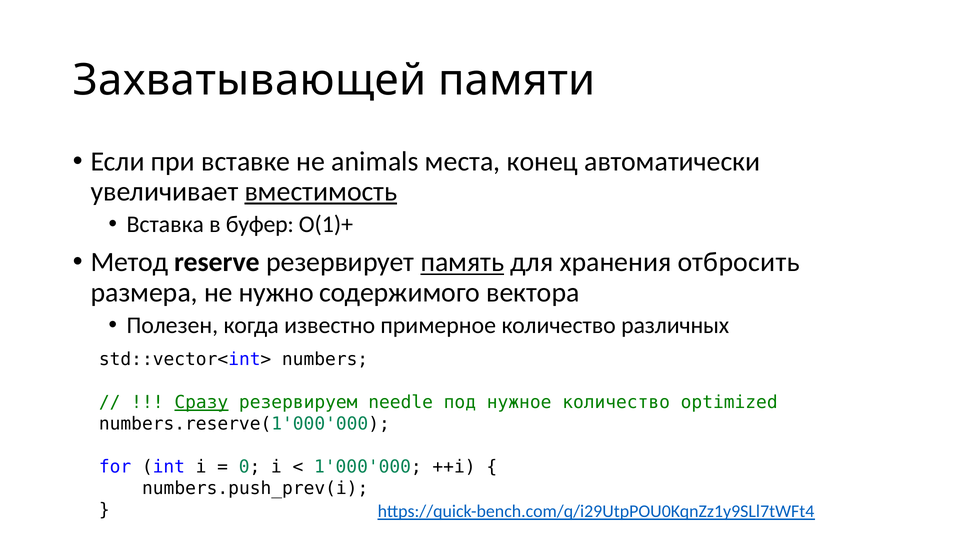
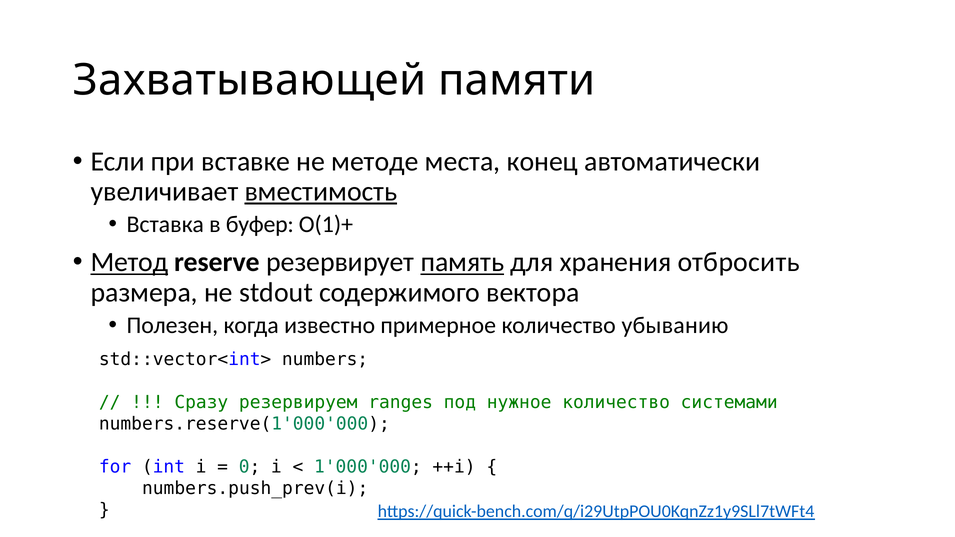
animals: animals -> методе
Метод underline: none -> present
нужно: нужно -> stdout
различных: различных -> убыванию
Сразу underline: present -> none
needle: needle -> ranges
optimized: optimized -> системами
